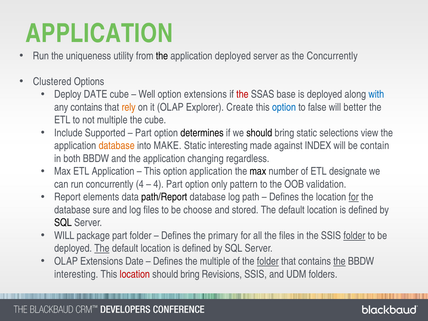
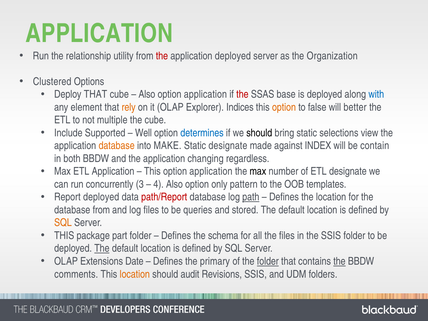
uniqueness: uniqueness -> relationship
the at (162, 56) colour: black -> red
the Concurrently: Concurrently -> Organization
Deploy DATE: DATE -> THAT
Well at (147, 94): Well -> Also
extensions at (205, 94): extensions -> application
any contains: contains -> element
Create: Create -> Indices
option at (284, 107) colour: blue -> orange
Part at (143, 133): Part -> Well
determines colour: black -> blue
Static interesting: interesting -> designate
concurrently 4: 4 -> 3
4 Part: Part -> Also
validation: validation -> templates
Report elements: elements -> deployed
path/Report colour: black -> red
path underline: none -> present
for at (354, 197) underline: present -> none
database sure: sure -> from
choose: choose -> queries
SQL at (63, 223) colour: black -> orange
WILL at (64, 236): WILL -> THIS
primary: primary -> schema
folder at (354, 236) underline: present -> none
the multiple: multiple -> primary
interesting at (76, 274): interesting -> comments
location at (135, 274) colour: red -> orange
bring at (190, 274): bring -> audit
